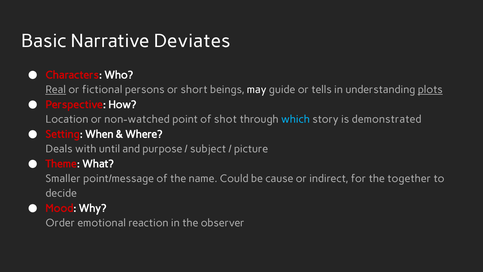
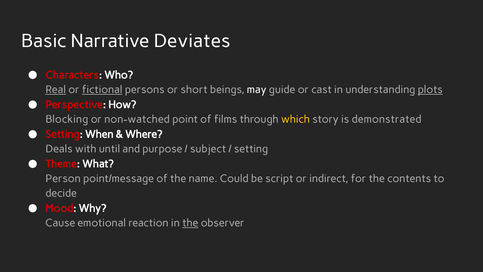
fictional underline: none -> present
tells: tells -> cast
Location: Location -> Blocking
shot: shot -> films
which colour: light blue -> yellow
picture at (251, 149): picture -> setting
Smaller: Smaller -> Person
cause: cause -> script
together: together -> contents
Order: Order -> Cause
the at (190, 223) underline: none -> present
